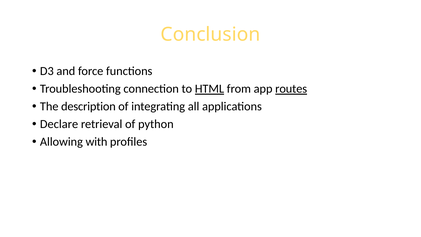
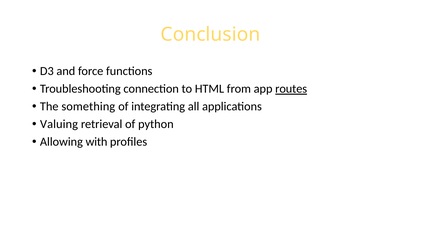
HTML underline: present -> none
description: description -> something
Declare: Declare -> Valuing
